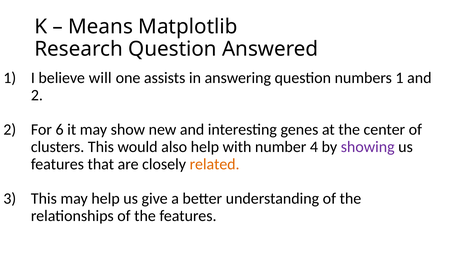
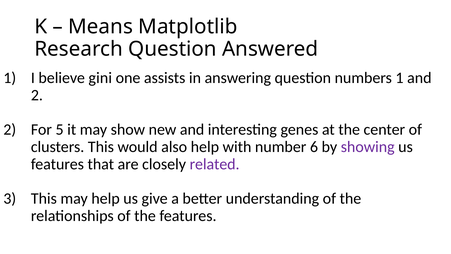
will: will -> gini
6: 6 -> 5
4: 4 -> 6
related colour: orange -> purple
